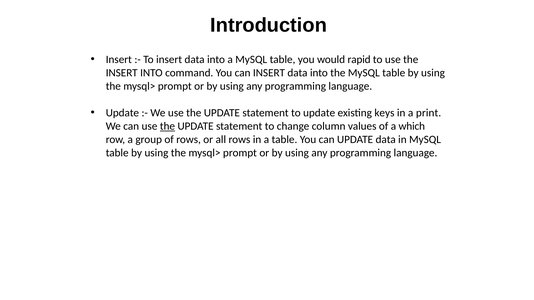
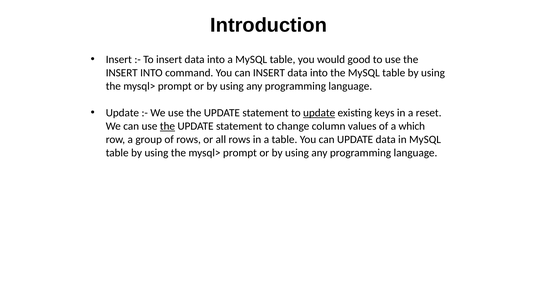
rapid: rapid -> good
update at (319, 113) underline: none -> present
print: print -> reset
